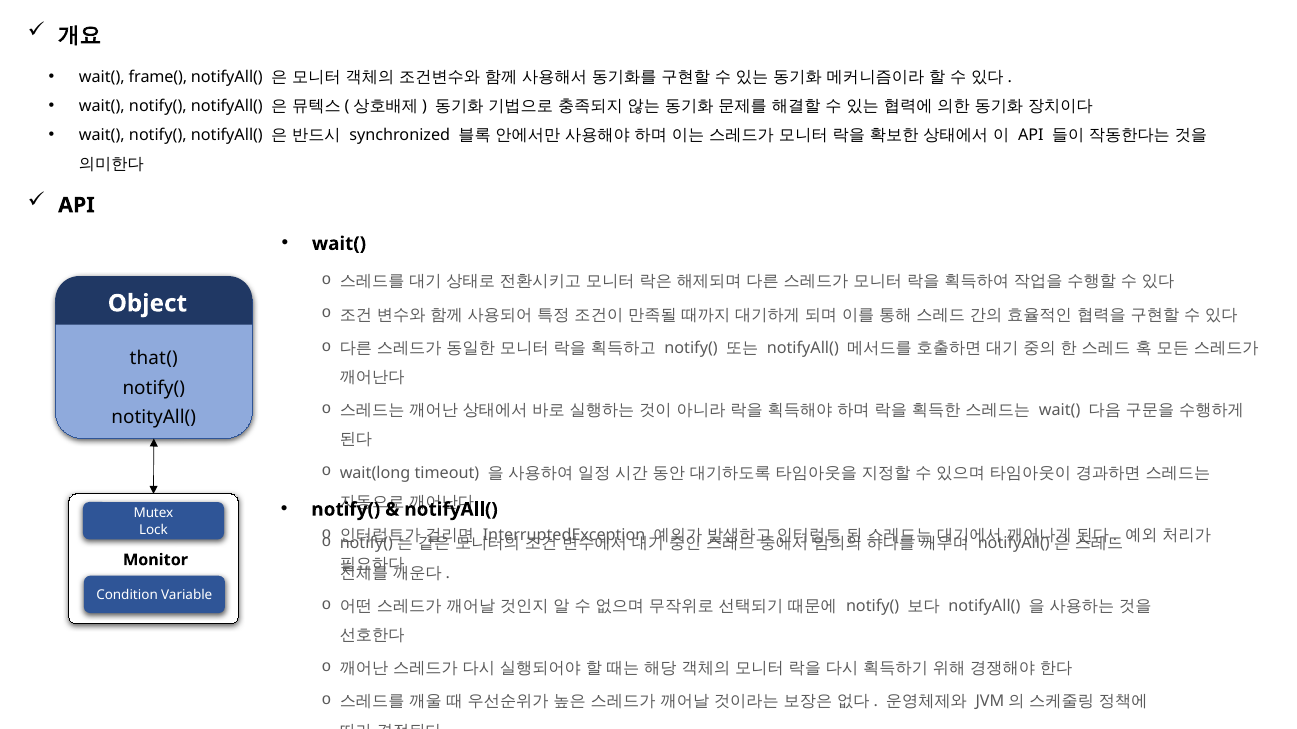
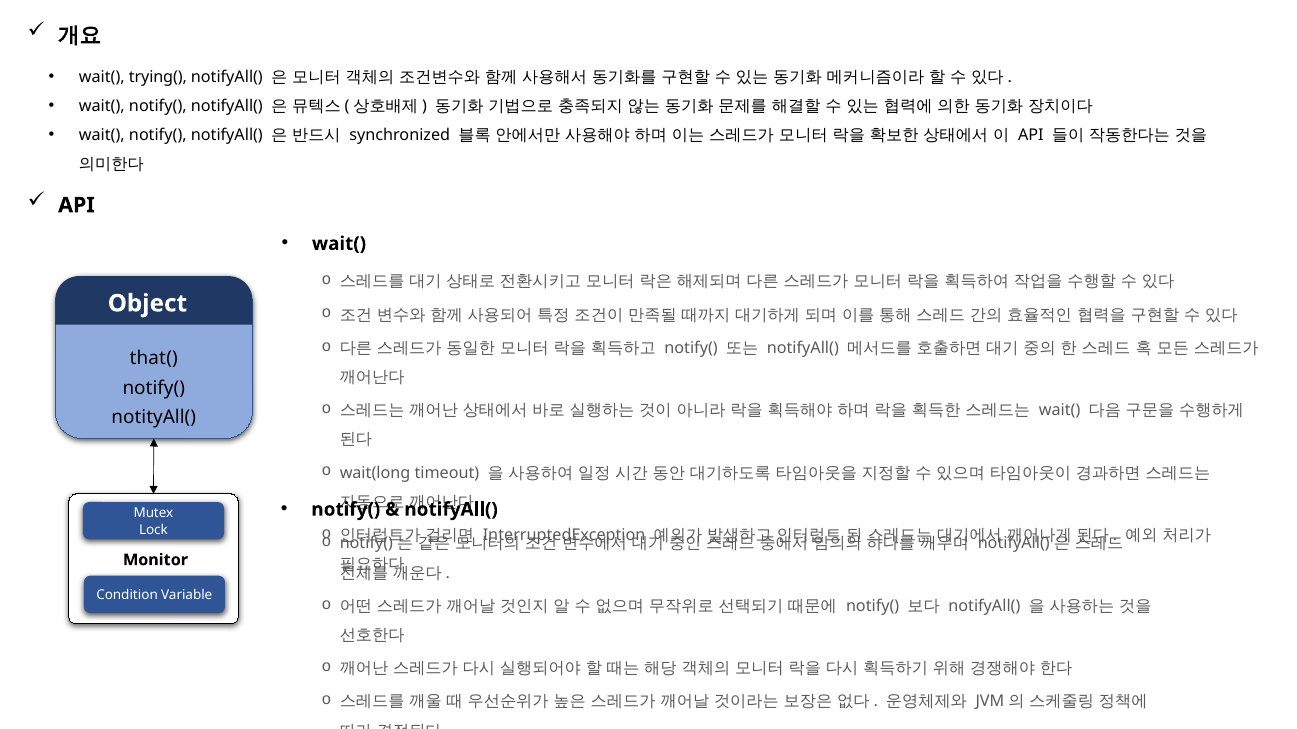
frame(: frame( -> trying(
